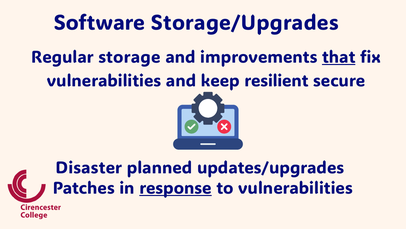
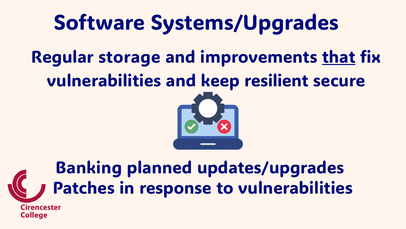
Storage/Upgrades: Storage/Upgrades -> Systems/Upgrades
Disaster: Disaster -> Banking
response underline: present -> none
